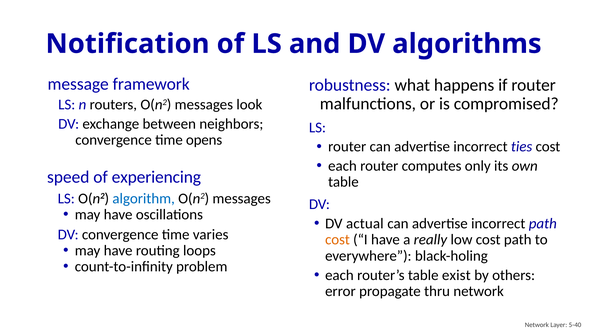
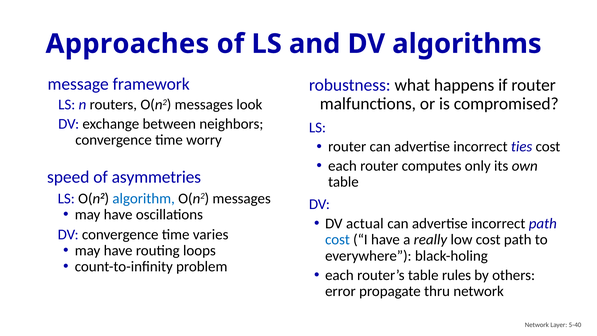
Notification: Notification -> Approaches
opens: opens -> worry
experiencing: experiencing -> asymmetries
cost at (337, 240) colour: orange -> blue
exist: exist -> rules
